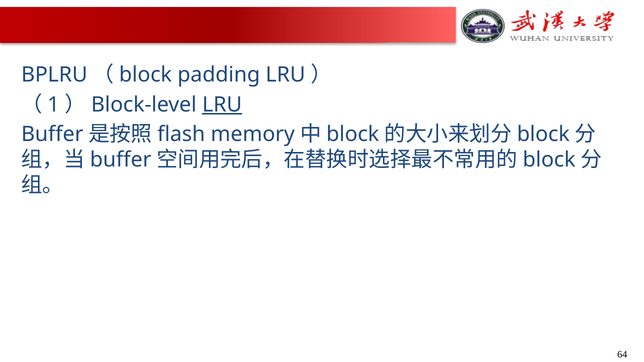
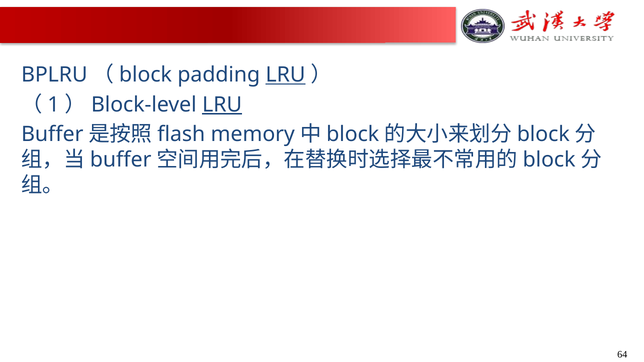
LRU at (286, 75) underline: none -> present
